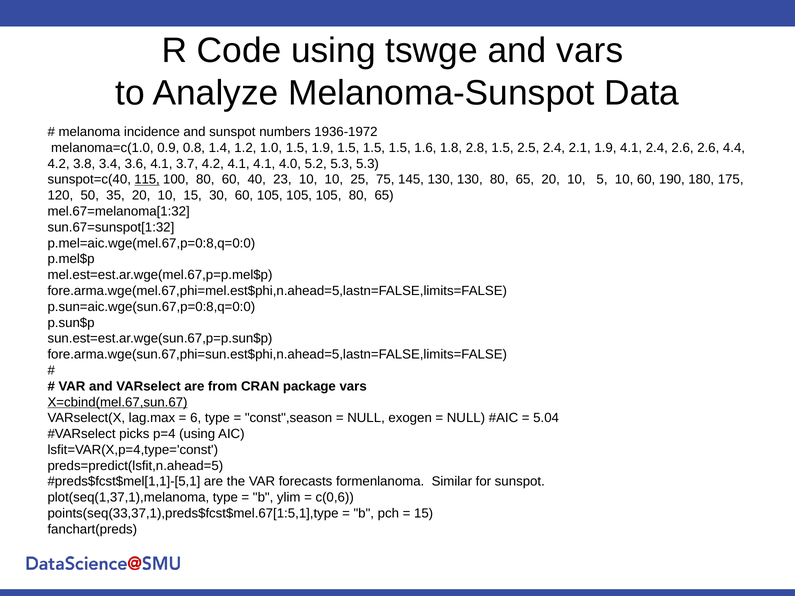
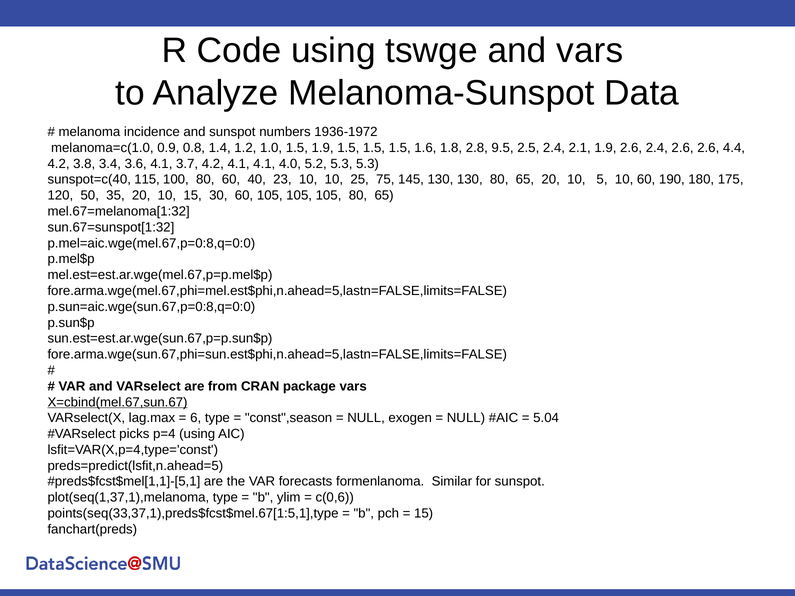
2.8 1.5: 1.5 -> 9.5
1.9 4.1: 4.1 -> 2.6
115 underline: present -> none
